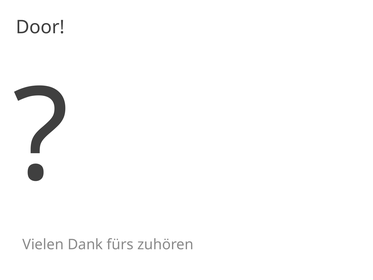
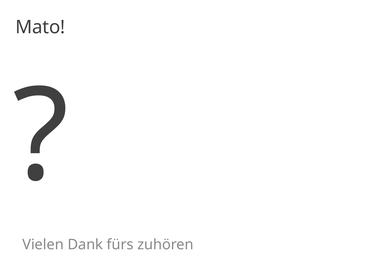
Door: Door -> Mato
